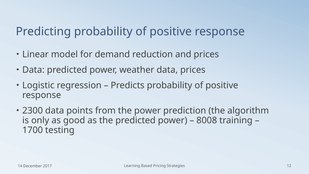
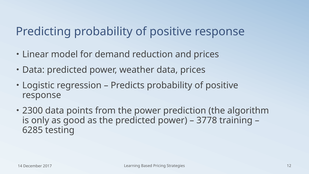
8008: 8008 -> 3778
1700: 1700 -> 6285
